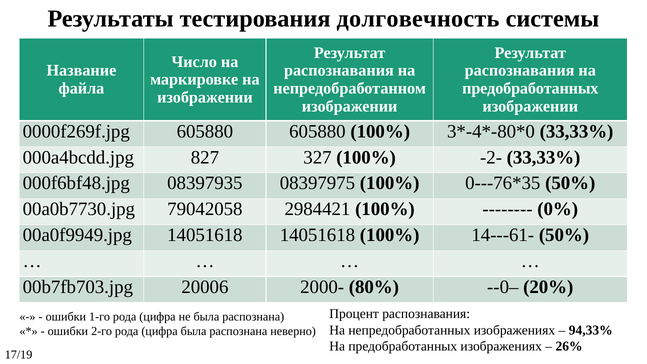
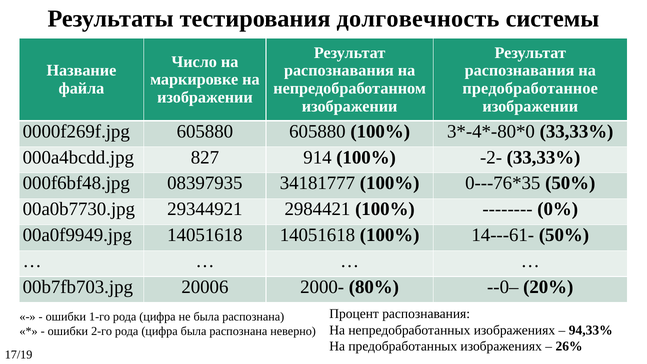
предобработанных at (530, 88): предобработанных -> предобработанное
327: 327 -> 914
08397975: 08397975 -> 34181777
79042058: 79042058 -> 29344921
